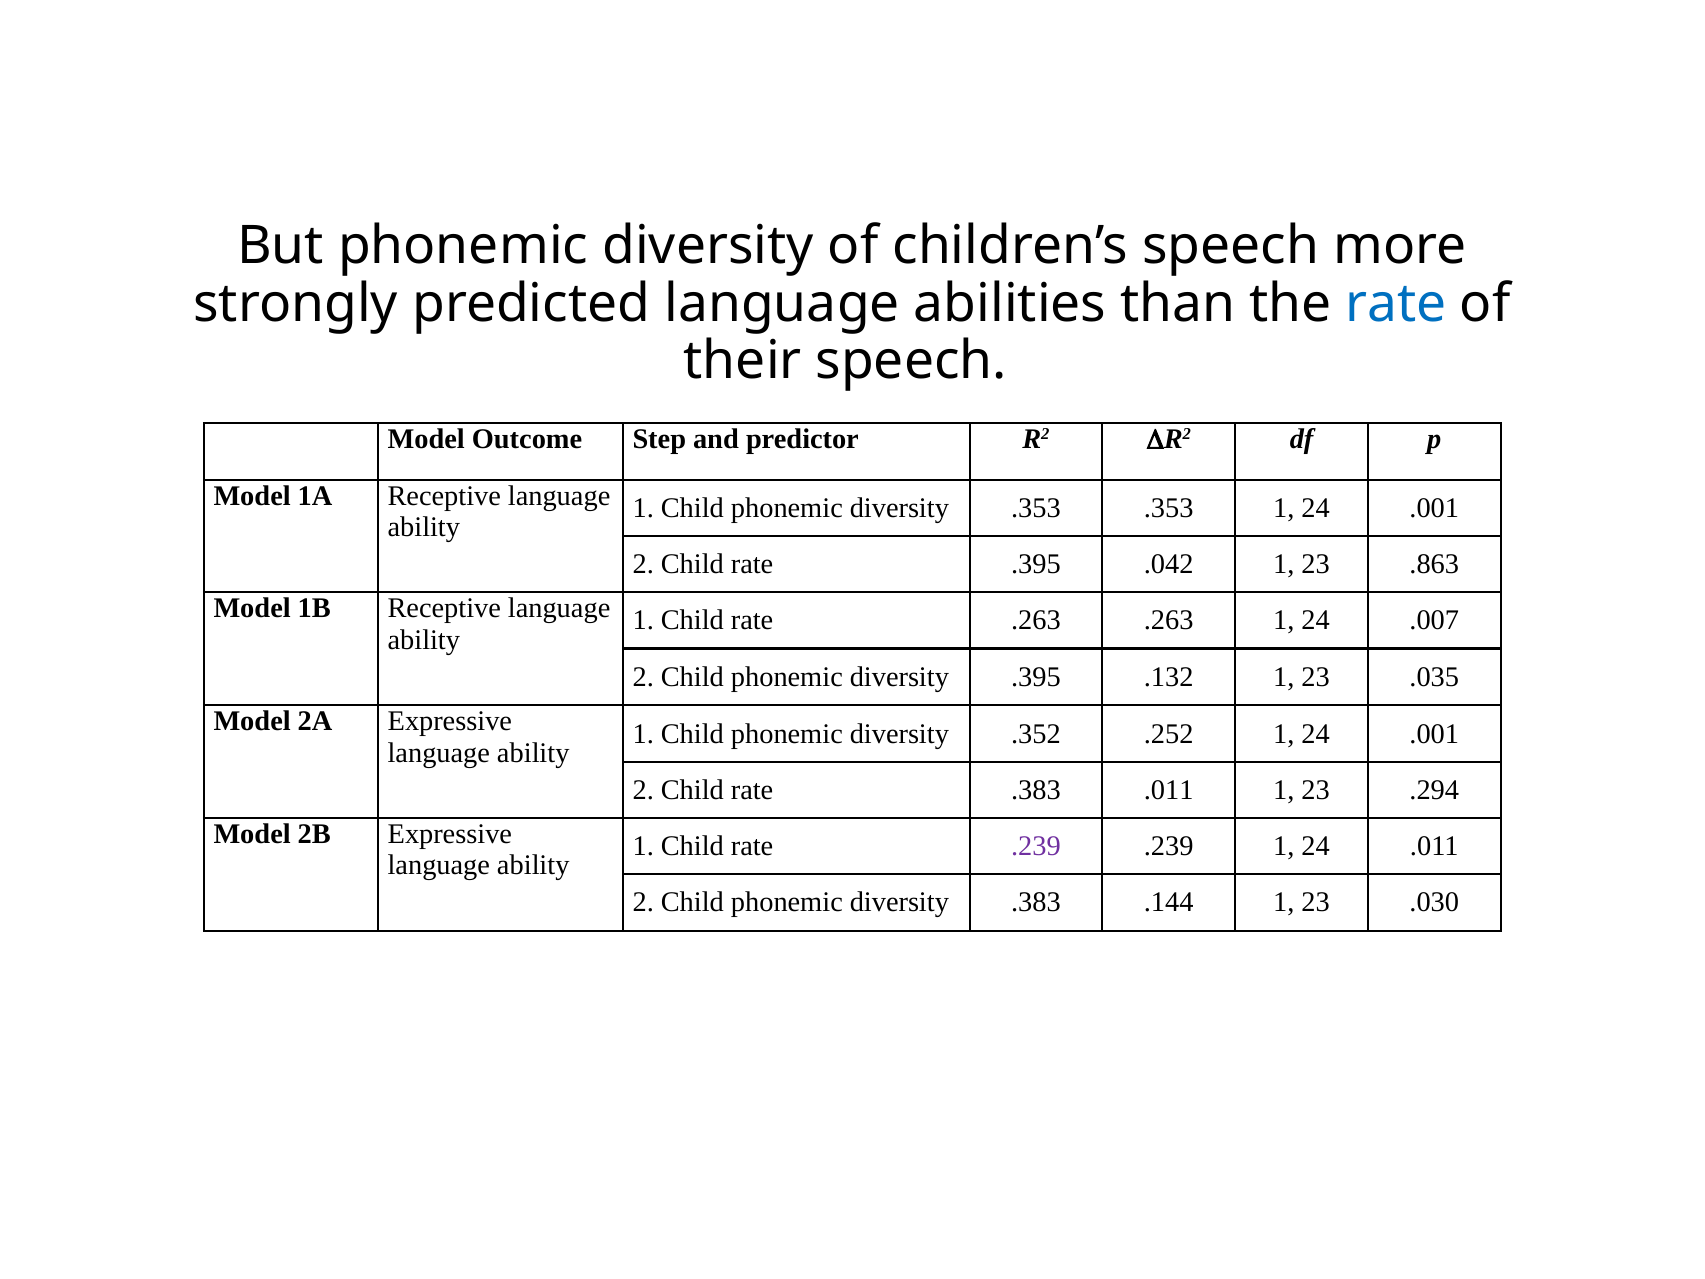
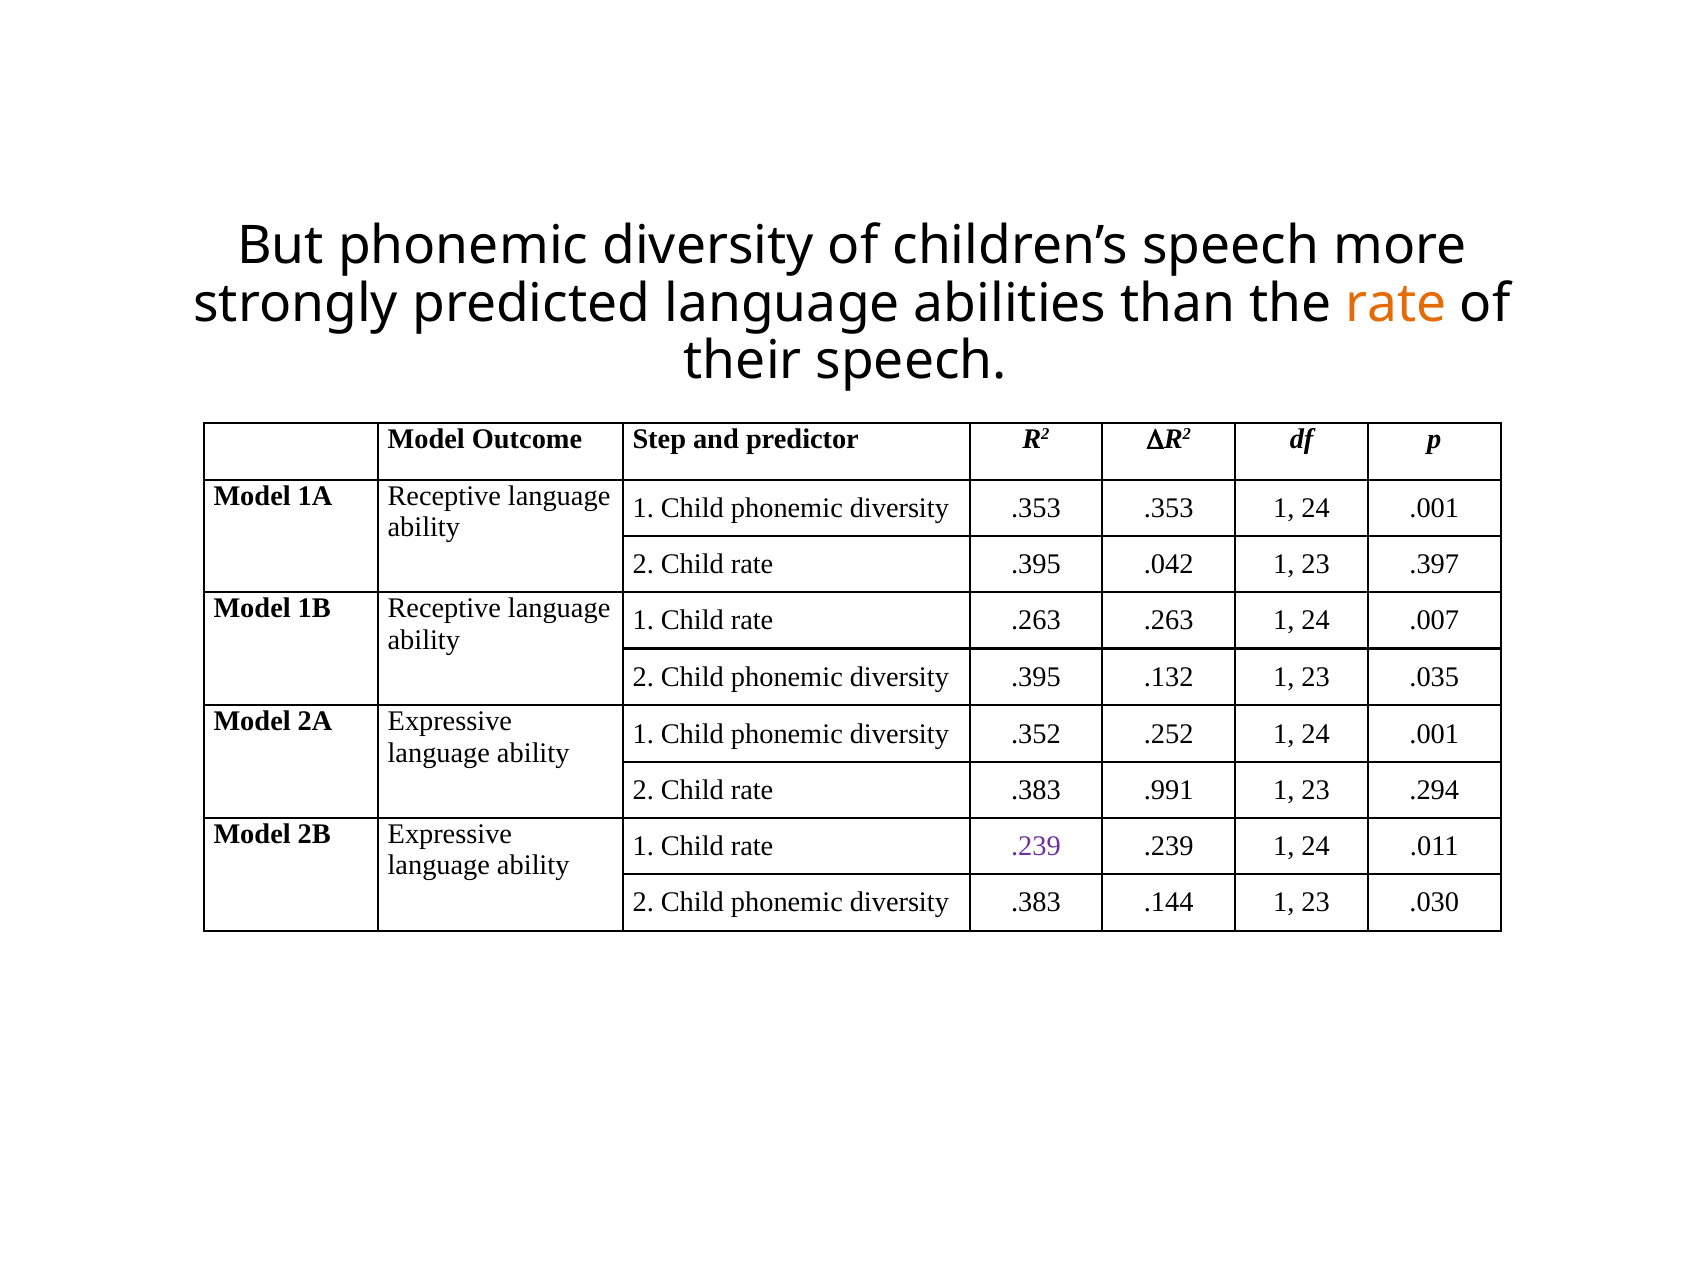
rate at (1396, 303) colour: blue -> orange
.863: .863 -> .397
.383 .011: .011 -> .991
